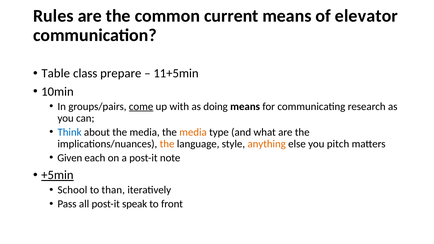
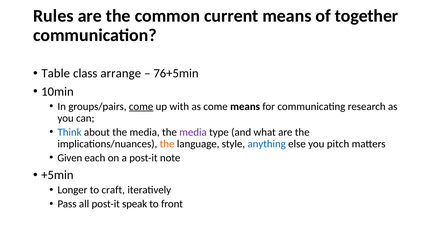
elevator: elevator -> together
prepare: prepare -> arrange
11+5min: 11+5min -> 76+5min
as doing: doing -> come
media at (193, 132) colour: orange -> purple
anything colour: orange -> blue
+5min underline: present -> none
School: School -> Longer
than: than -> craft
